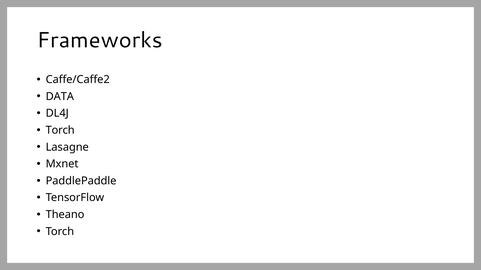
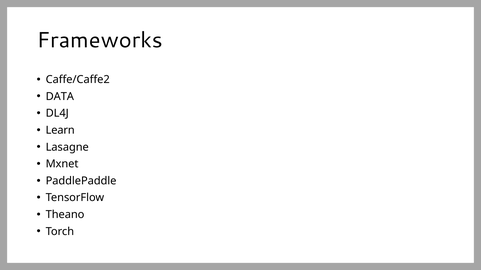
Torch at (60, 130): Torch -> Learn
